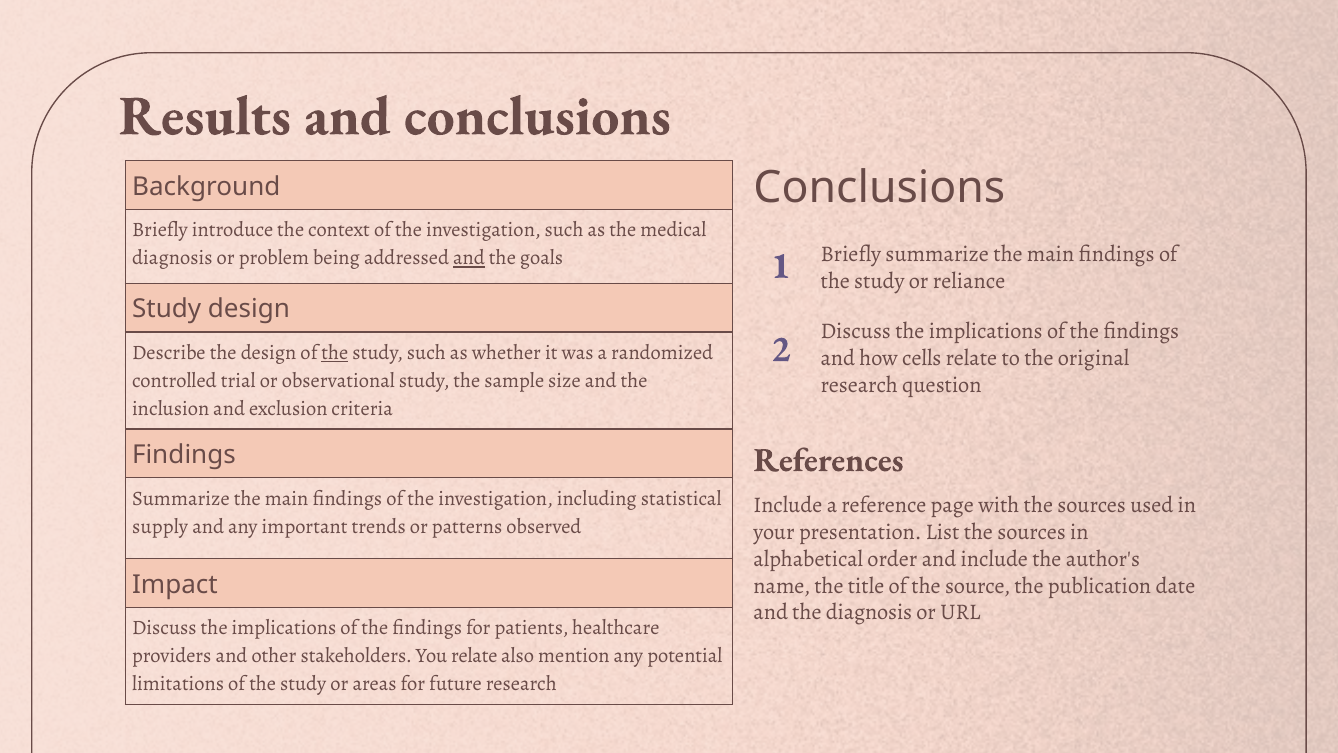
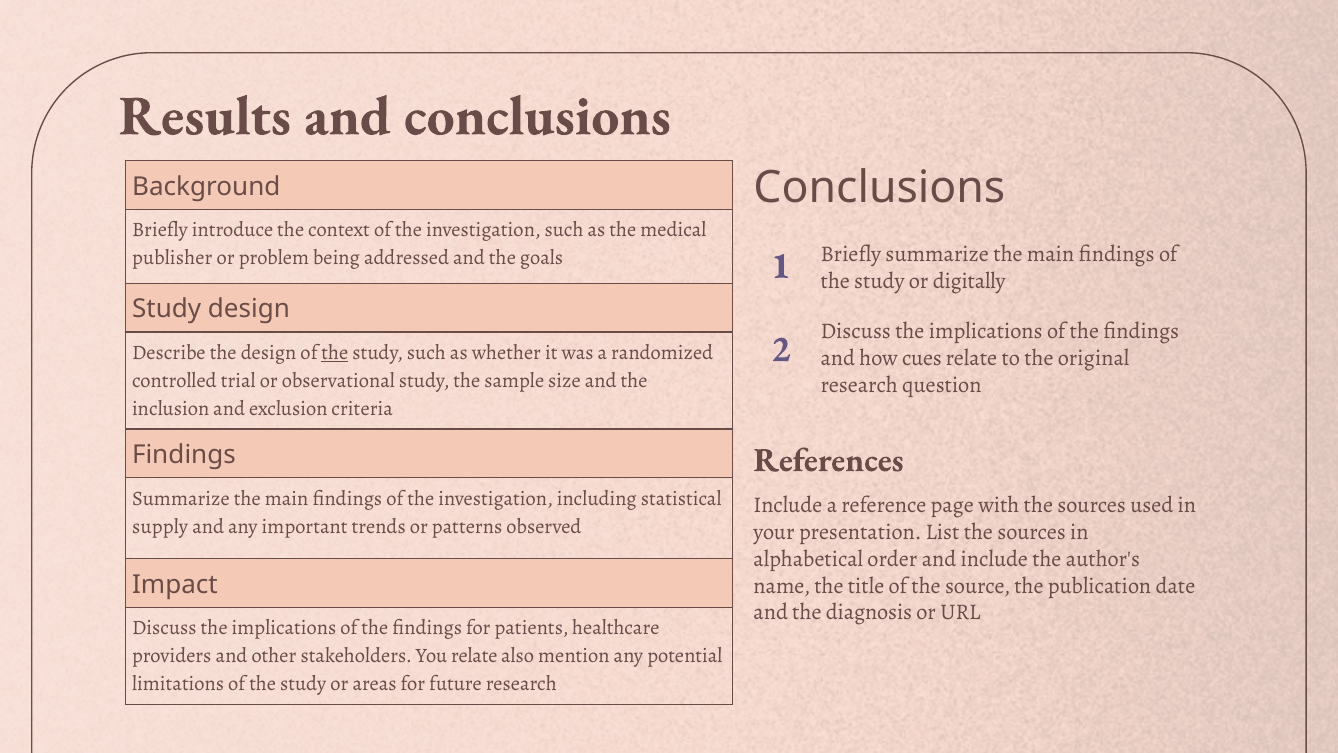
diagnosis at (172, 258): diagnosis -> publisher
and at (469, 258) underline: present -> none
reliance: reliance -> digitally
cells: cells -> cues
